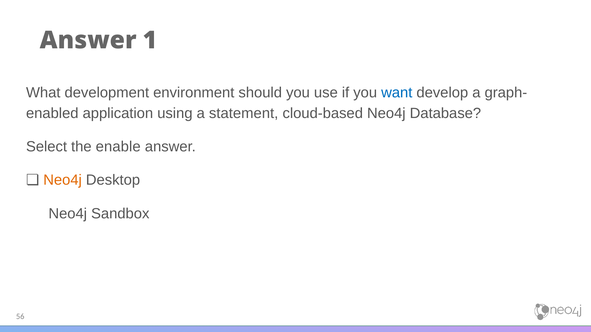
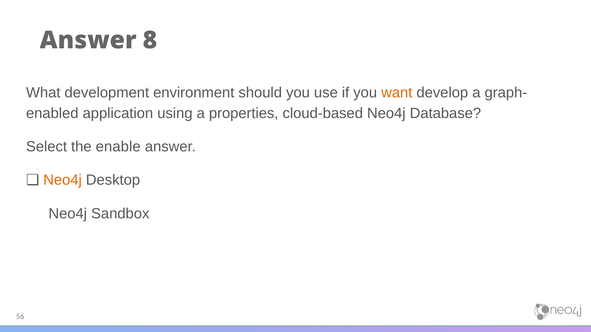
1: 1 -> 8
want colour: blue -> orange
statement: statement -> properties
